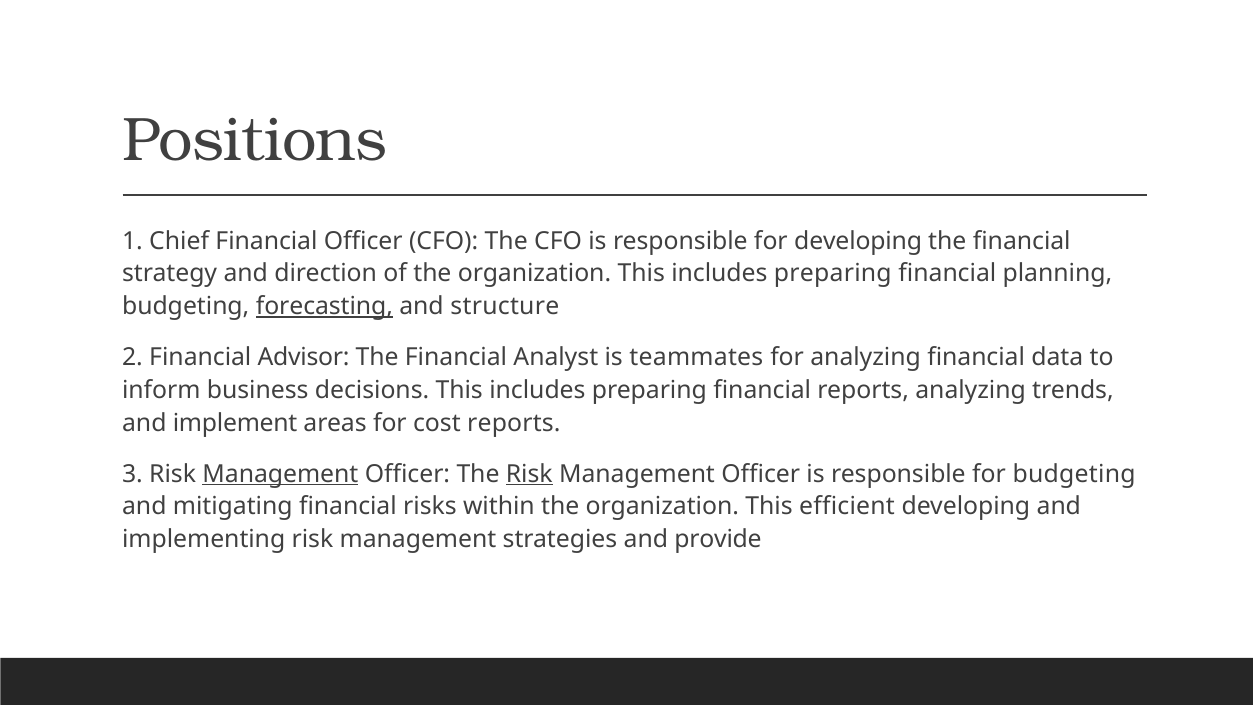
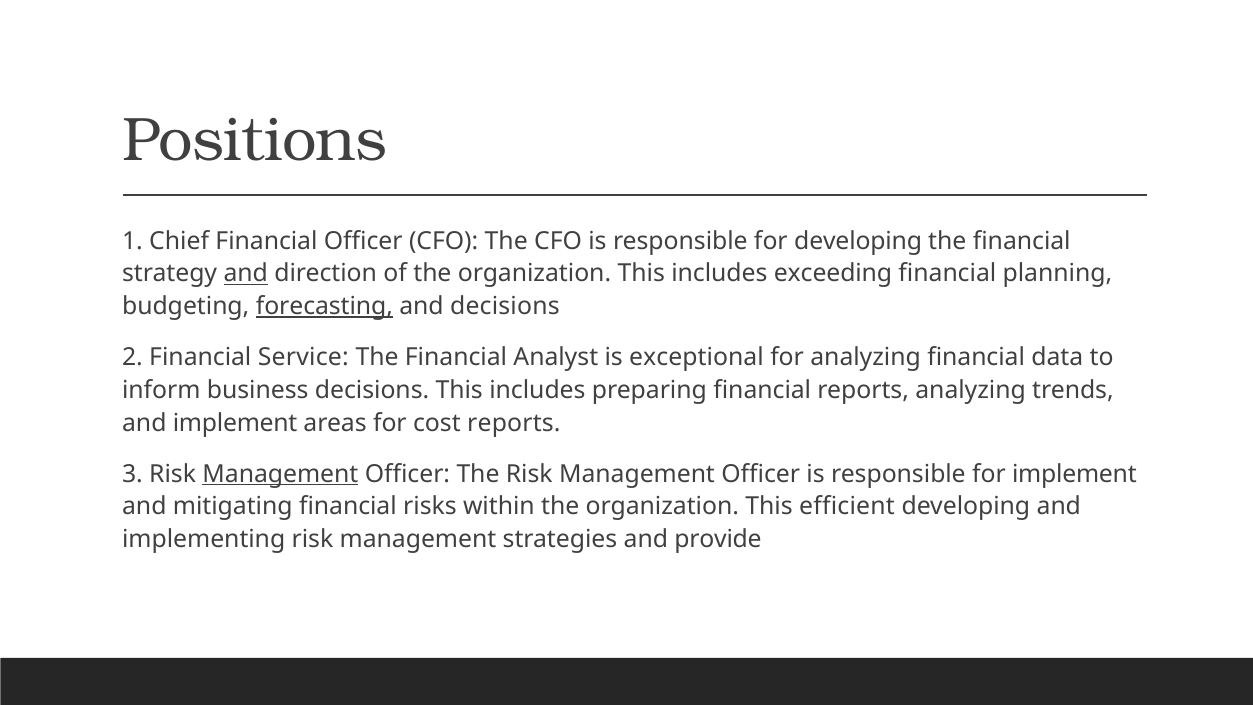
and at (246, 274) underline: none -> present
organization This includes preparing: preparing -> exceeding
and structure: structure -> decisions
Advisor: Advisor -> Service
teammates: teammates -> exceptional
Risk at (529, 474) underline: present -> none
for budgeting: budgeting -> implement
